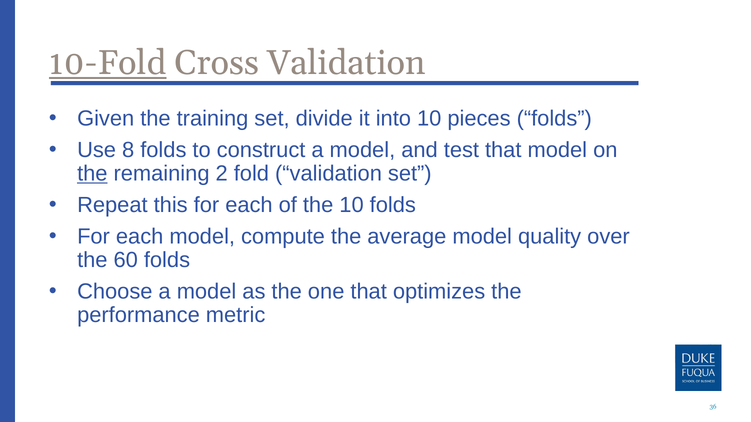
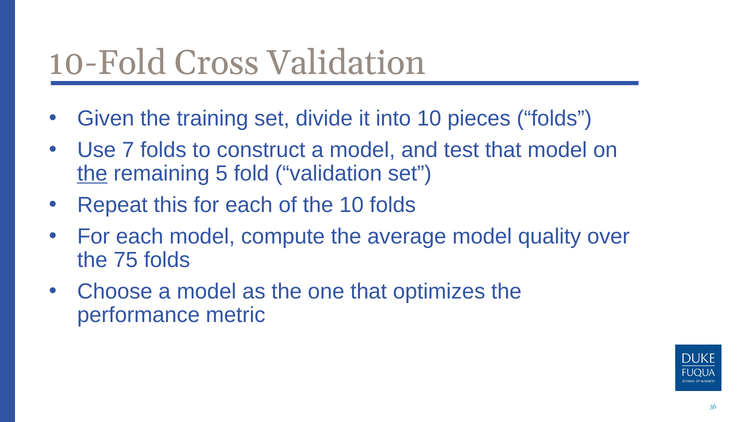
10-Fold underline: present -> none
8: 8 -> 7
2: 2 -> 5
60: 60 -> 75
